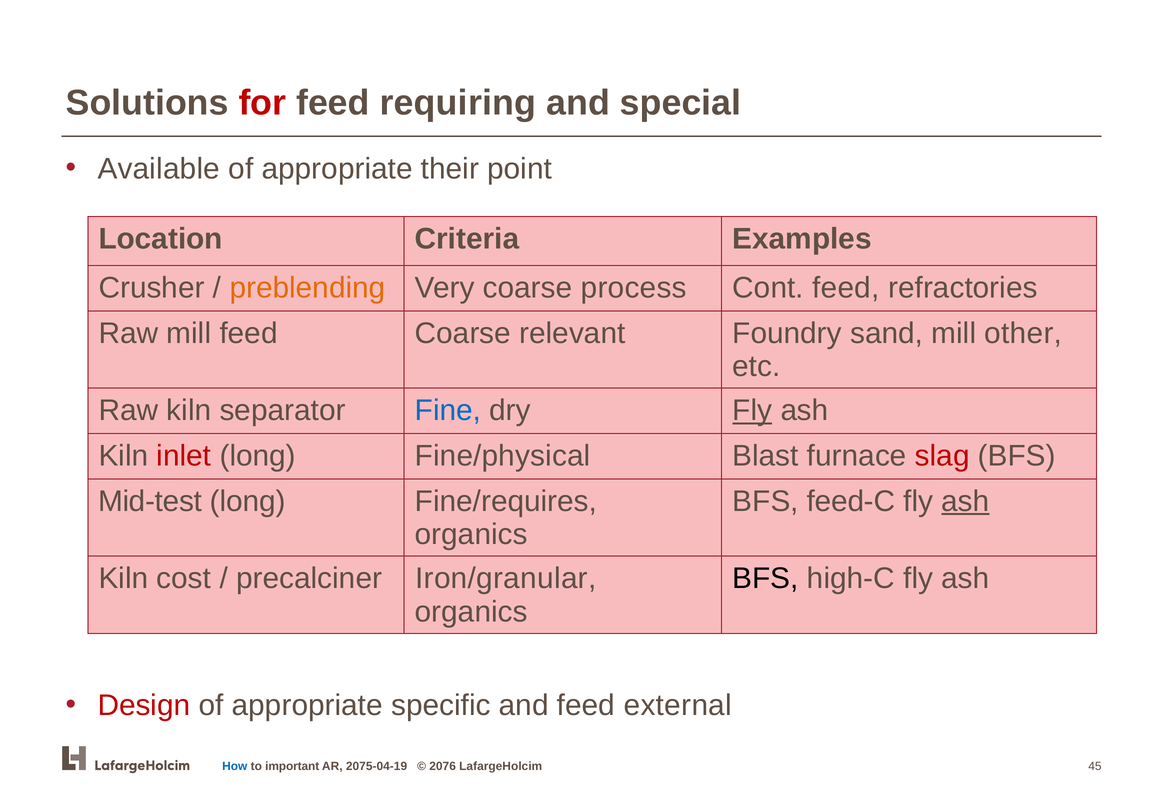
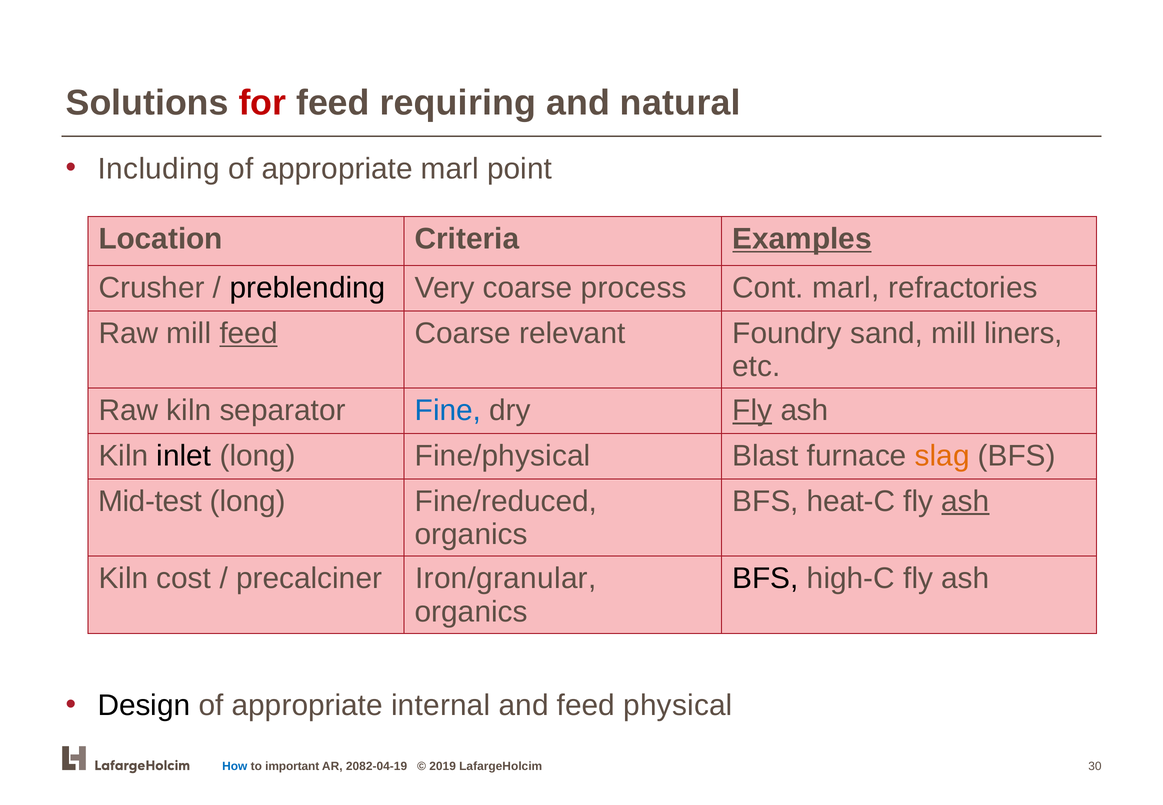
special: special -> natural
Available: Available -> Including
appropriate their: their -> marl
Examples underline: none -> present
preblending colour: orange -> black
Cont feed: feed -> marl
feed at (249, 333) underline: none -> present
other: other -> liners
inlet colour: red -> black
slag colour: red -> orange
Fine/requires: Fine/requires -> Fine/reduced
feed-C: feed-C -> heat-C
Design colour: red -> black
specific: specific -> internal
external: external -> physical
2075-04-19: 2075-04-19 -> 2082-04-19
2076: 2076 -> 2019
45: 45 -> 30
